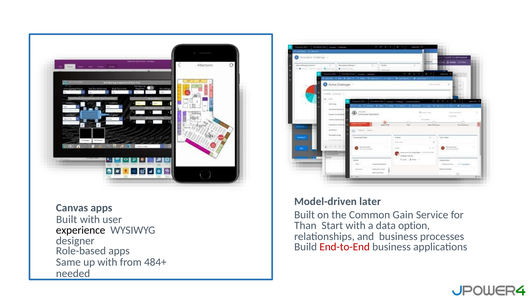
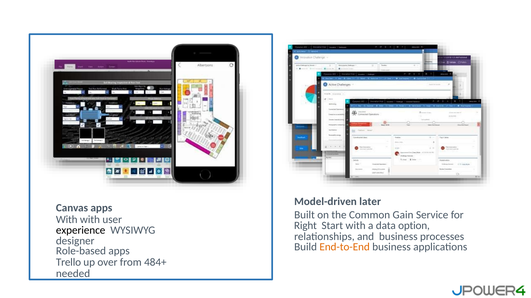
Built at (67, 220): Built -> With
Than: Than -> Right
End-to-End colour: red -> orange
Same: Same -> Trello
up with: with -> over
